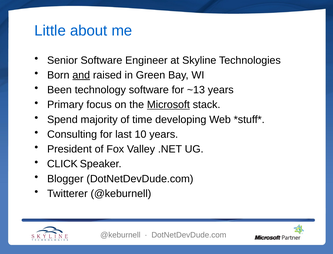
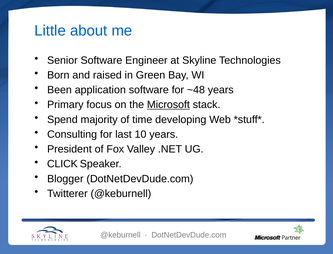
and underline: present -> none
technology: technology -> application
~13: ~13 -> ~48
